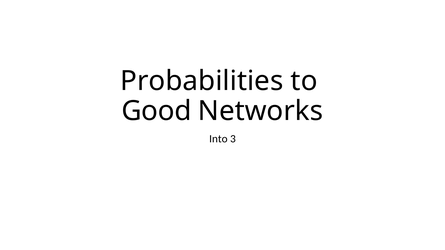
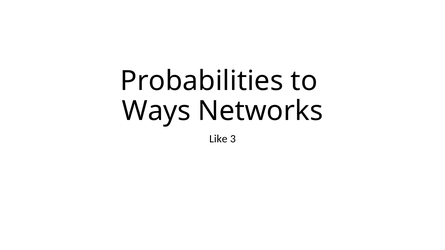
Good: Good -> Ways
Into: Into -> Like
